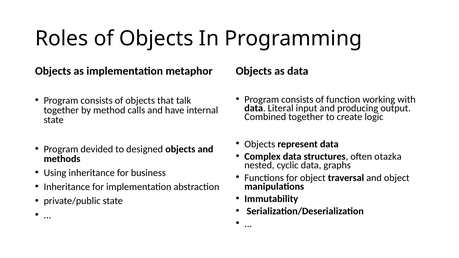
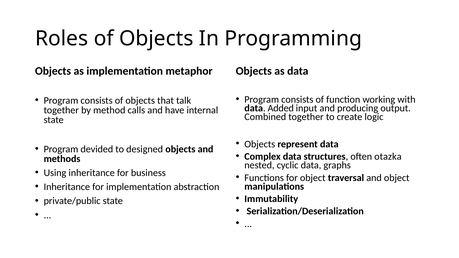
Literal: Literal -> Added
